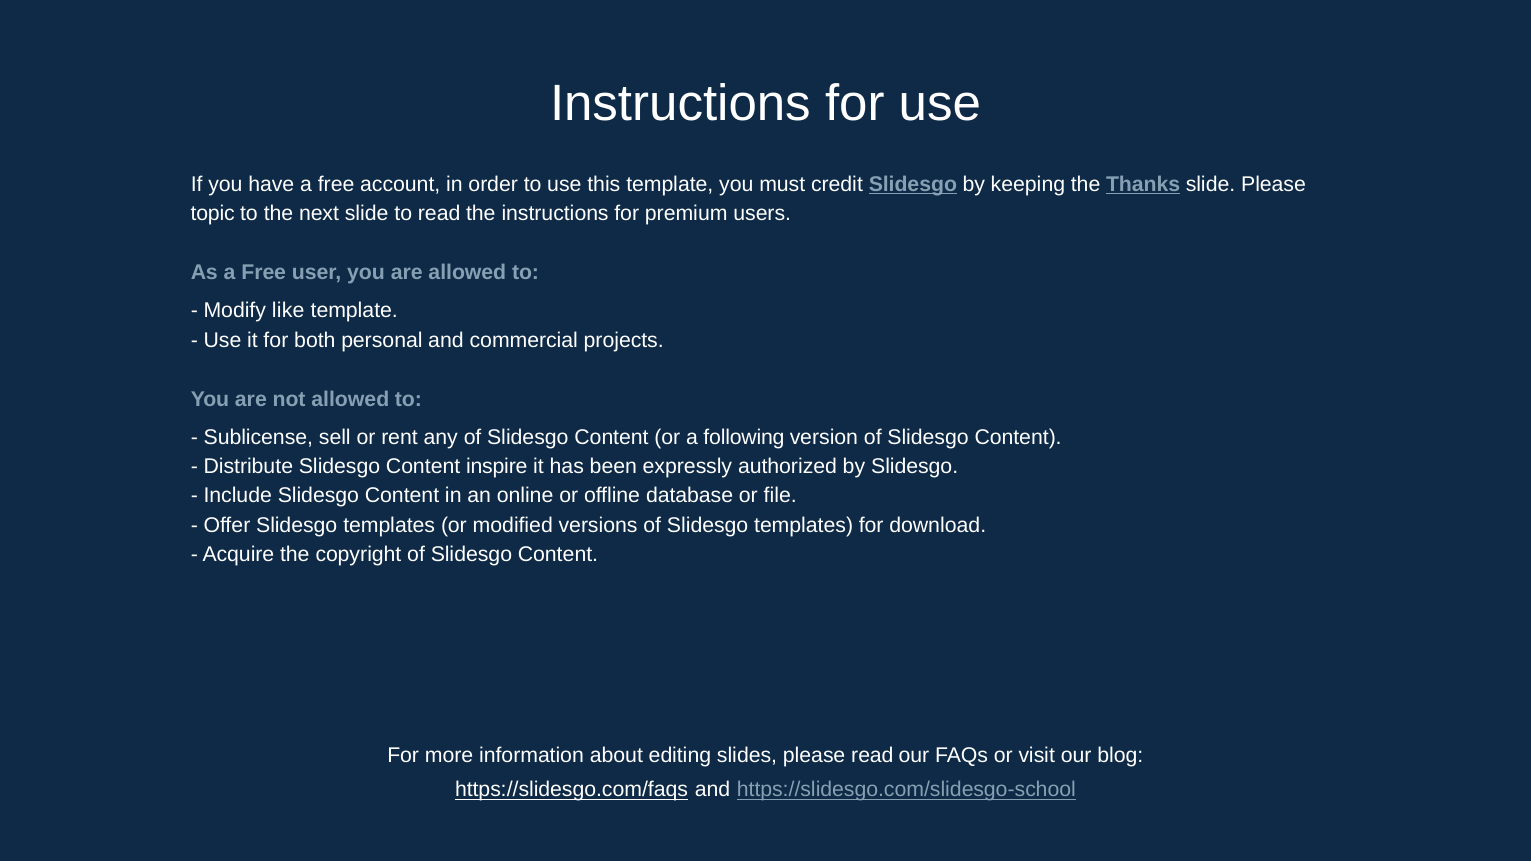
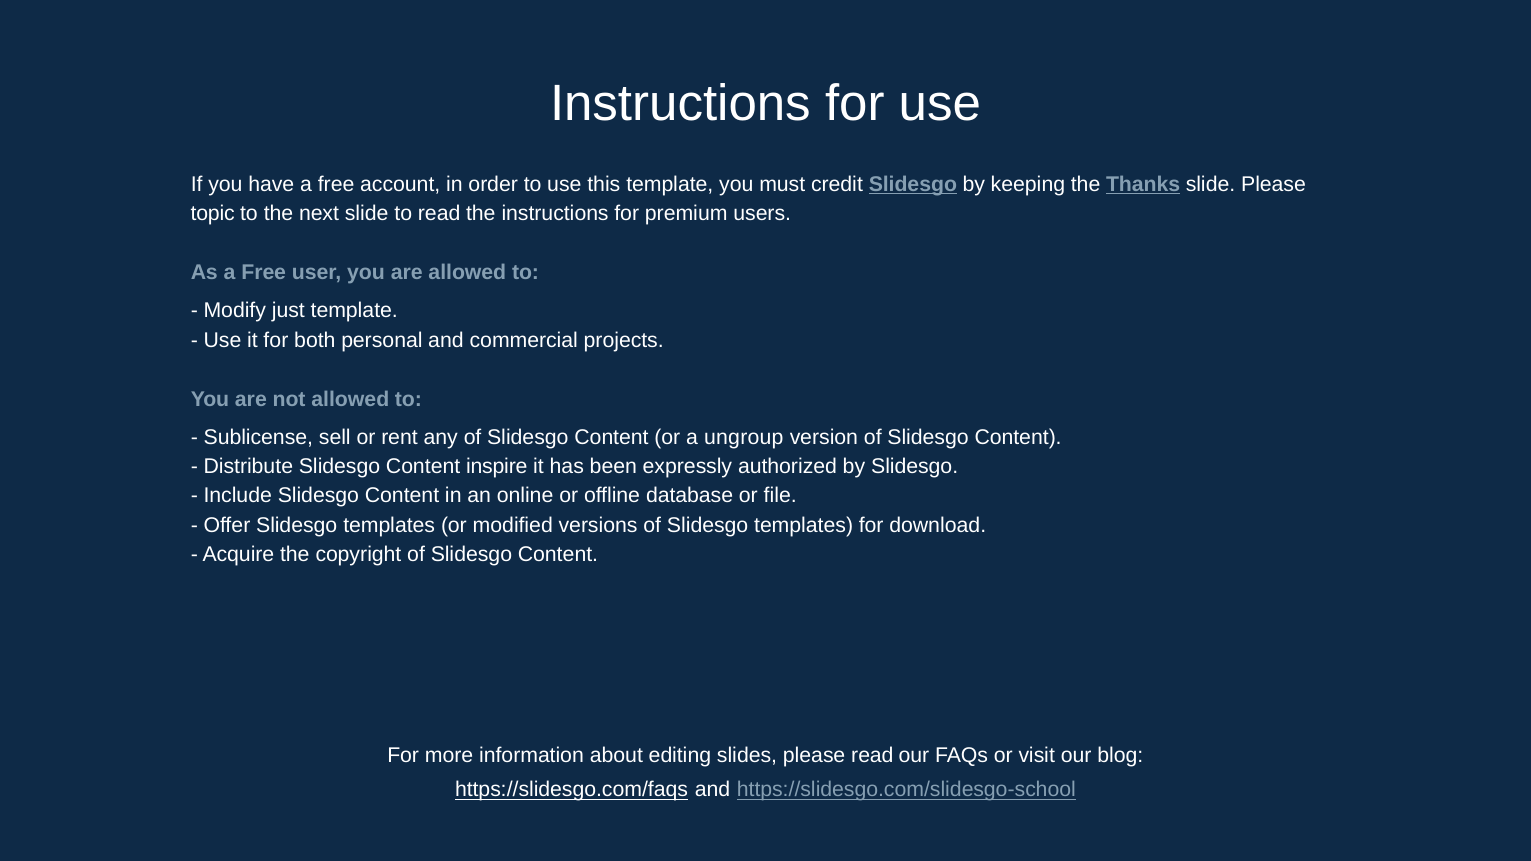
like: like -> just
following: following -> ungroup
